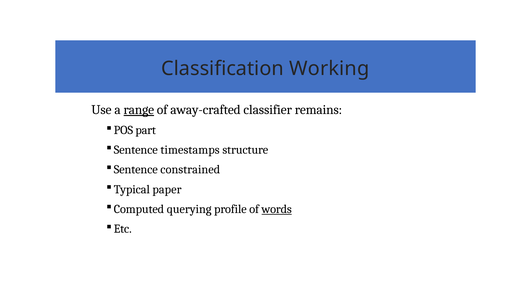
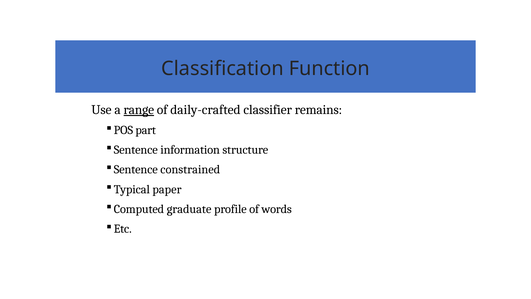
Working: Working -> Function
away-crafted: away-crafted -> daily-crafted
timestamps: timestamps -> information
querying: querying -> graduate
words underline: present -> none
